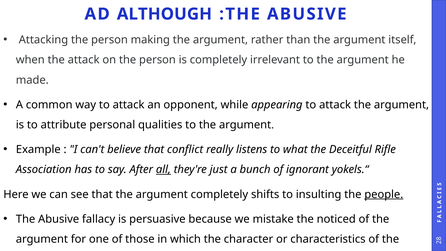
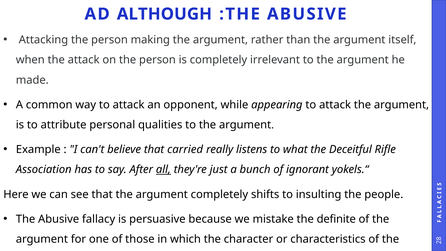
conflict: conflict -> carried
people underline: present -> none
noticed: noticed -> definite
